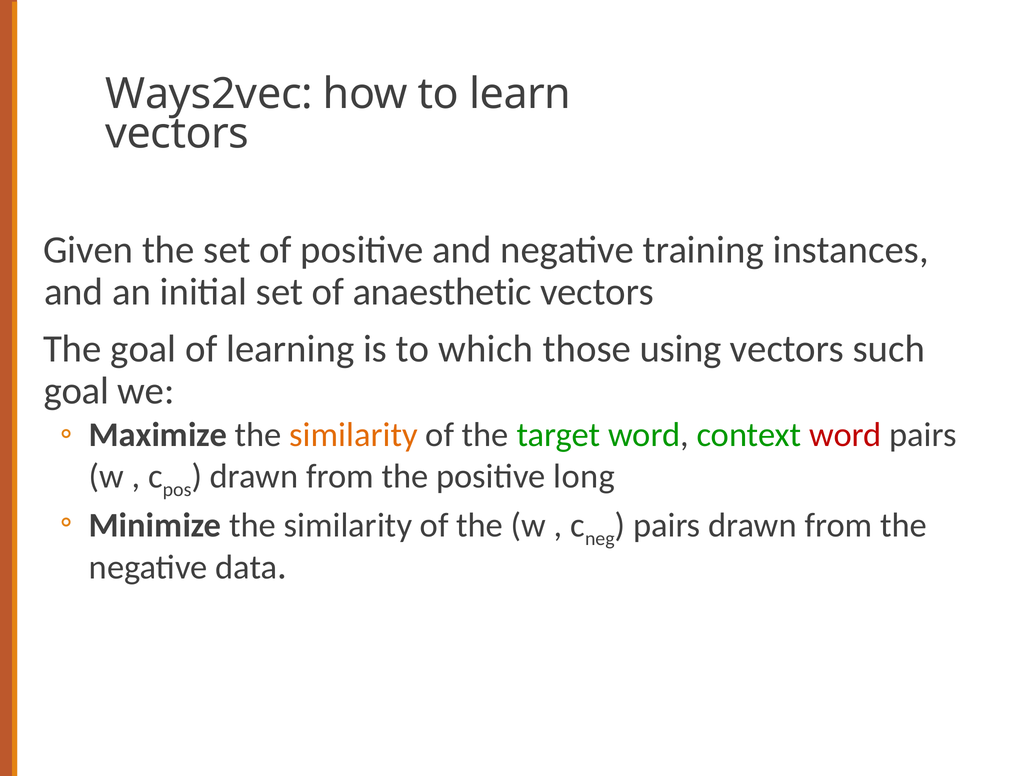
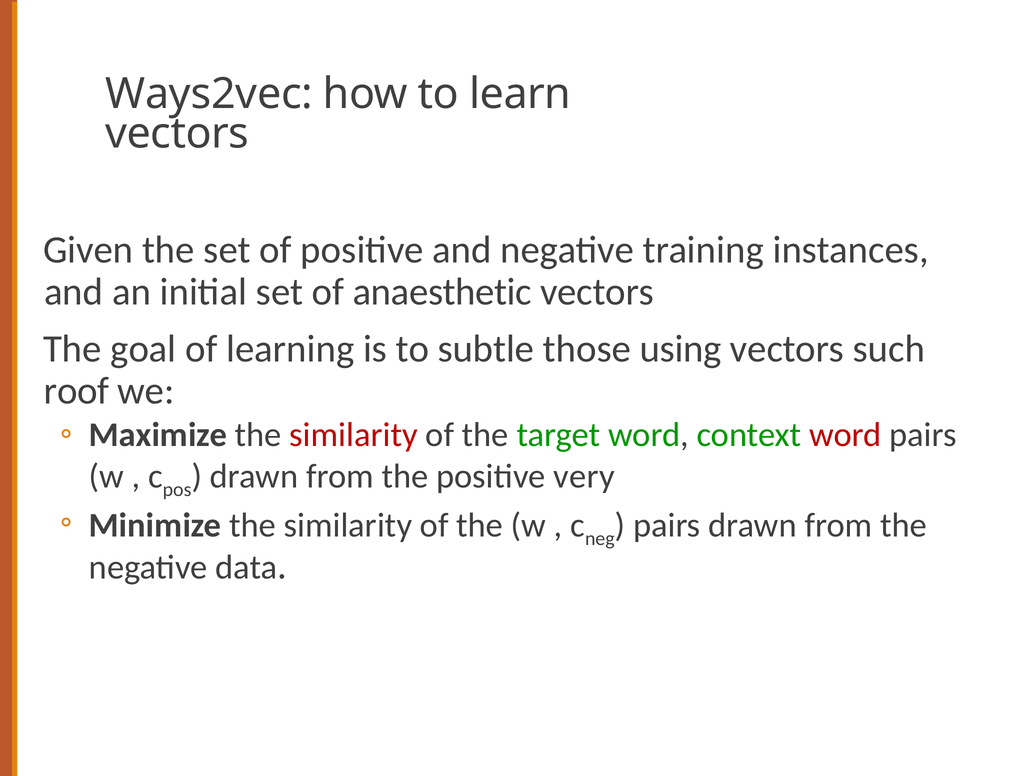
which: which -> subtle
goal at (76, 391): goal -> roof
similarity at (353, 435) colour: orange -> red
long: long -> very
